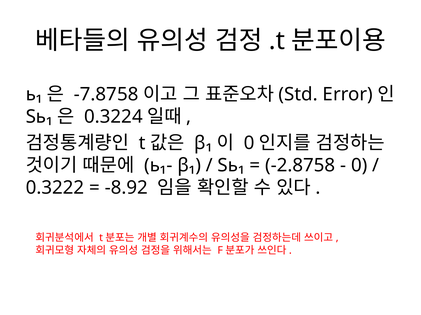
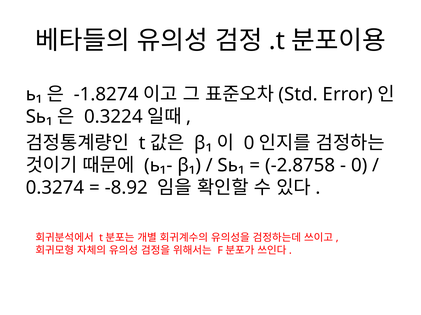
-7.8758: -7.8758 -> -1.8274
0.3222: 0.3222 -> 0.3274
